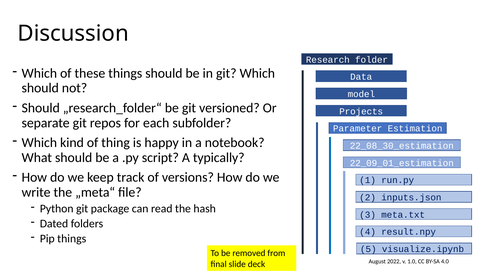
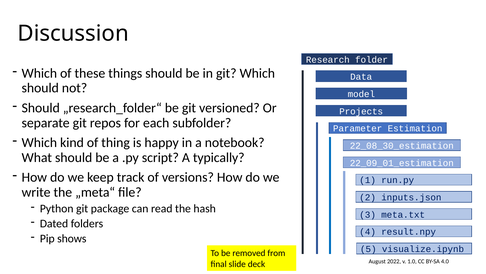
Pip things: things -> shows
